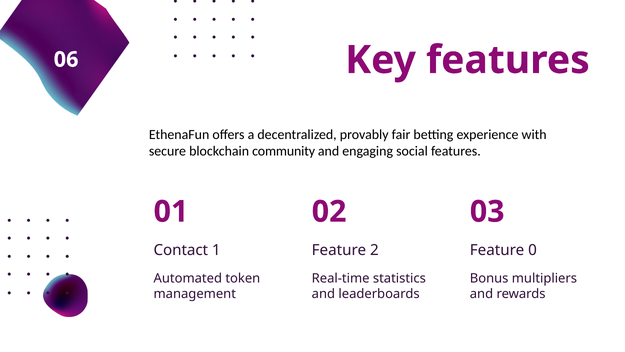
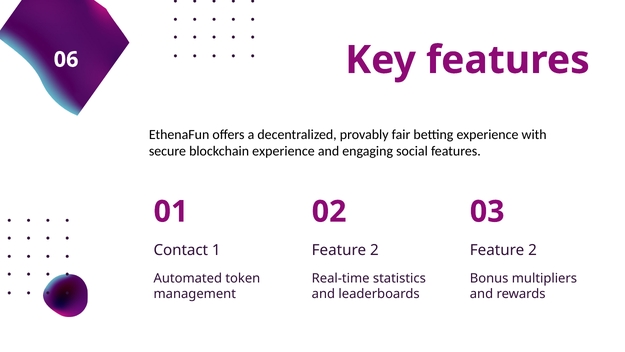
blockchain community: community -> experience
0 at (533, 250): 0 -> 2
